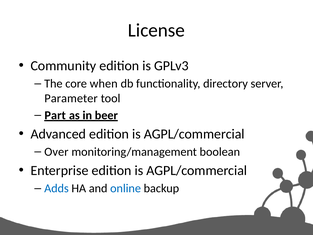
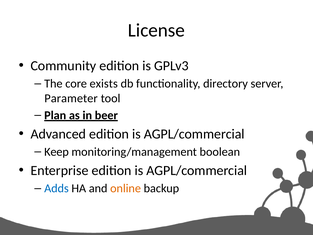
when: when -> exists
Part: Part -> Plan
Over: Over -> Keep
online colour: blue -> orange
